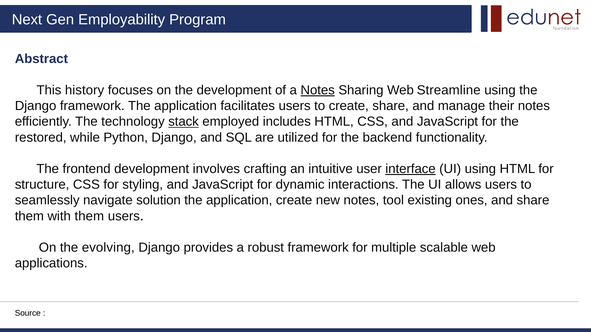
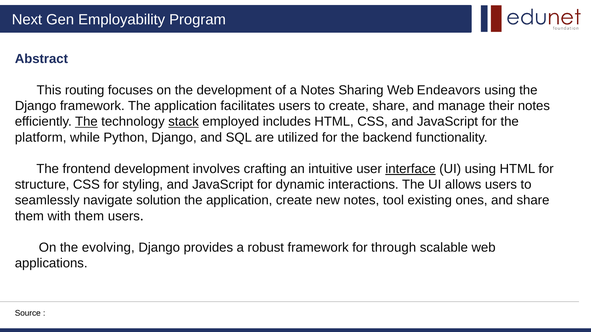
history: history -> routing
Notes at (318, 90) underline: present -> none
Streamline: Streamline -> Endeavors
The at (86, 122) underline: none -> present
restored: restored -> platform
multiple: multiple -> through
